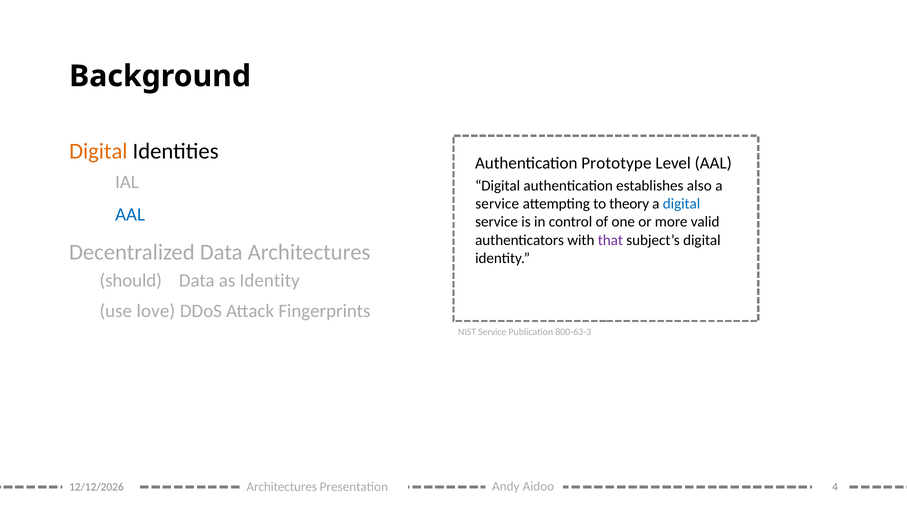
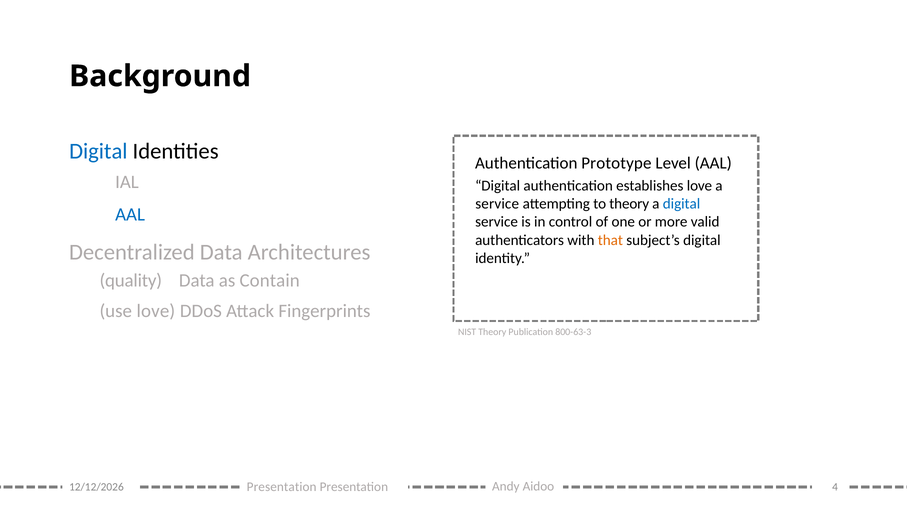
Digital at (98, 151) colour: orange -> blue
establishes also: also -> love
that at (610, 240) colour: purple -> orange
should at (131, 281): should -> quality
as Identity: Identity -> Contain
NIST Service: Service -> Theory
Architectures at (282, 487): Architectures -> Presentation
